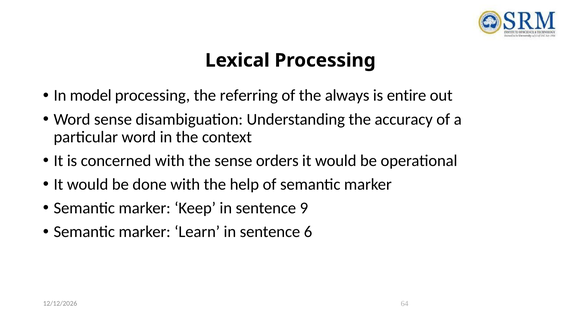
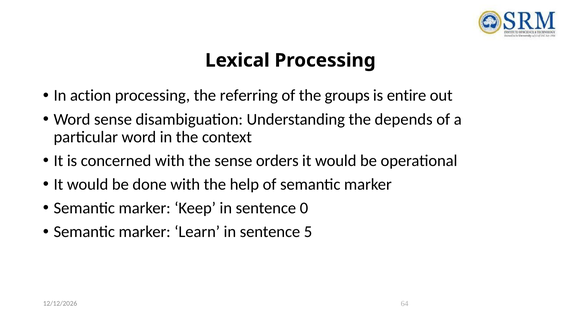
model: model -> action
always: always -> groups
accuracy: accuracy -> depends
9: 9 -> 0
6: 6 -> 5
